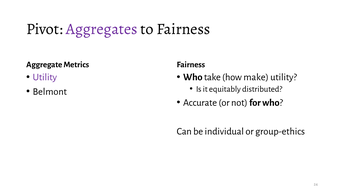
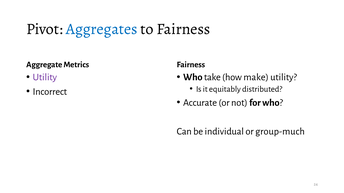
Aggregates colour: purple -> blue
Belmont: Belmont -> Incorrect
group-ethics: group-ethics -> group-much
